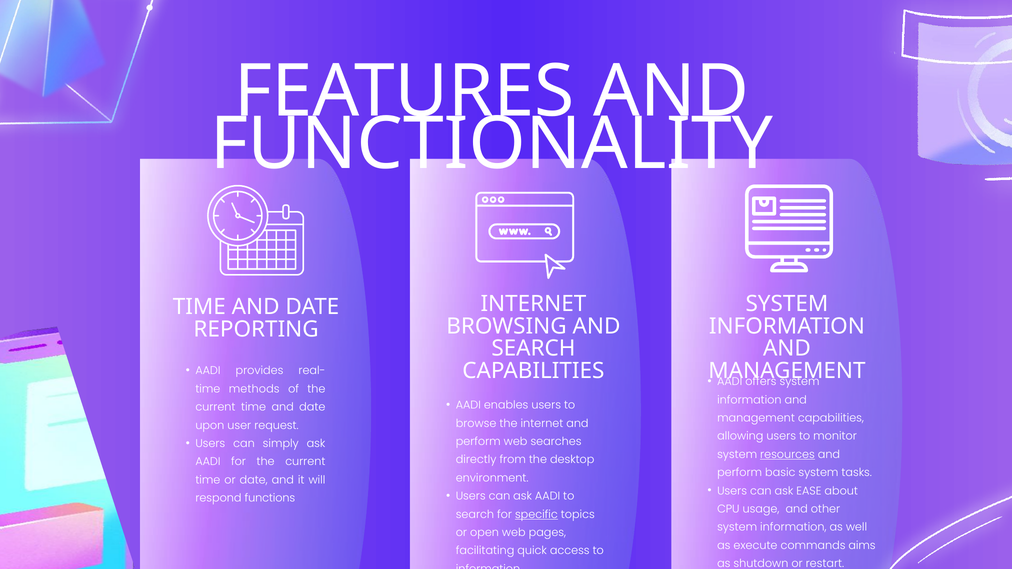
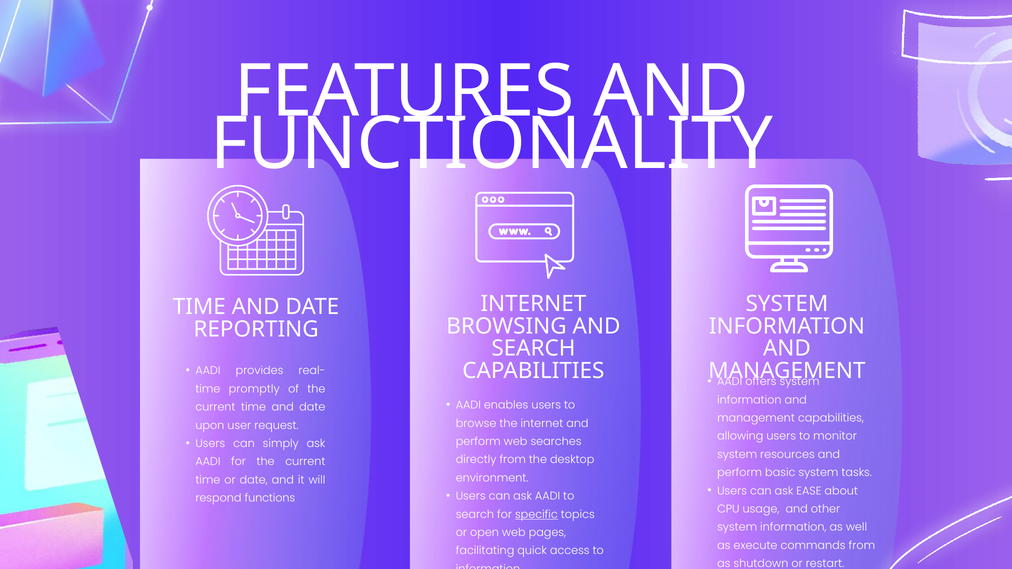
methods: methods -> promptly
resources underline: present -> none
commands aims: aims -> from
